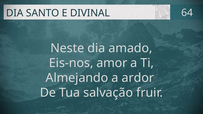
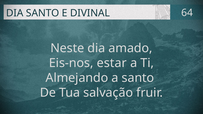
amor: amor -> estar
a ardor: ardor -> santo
